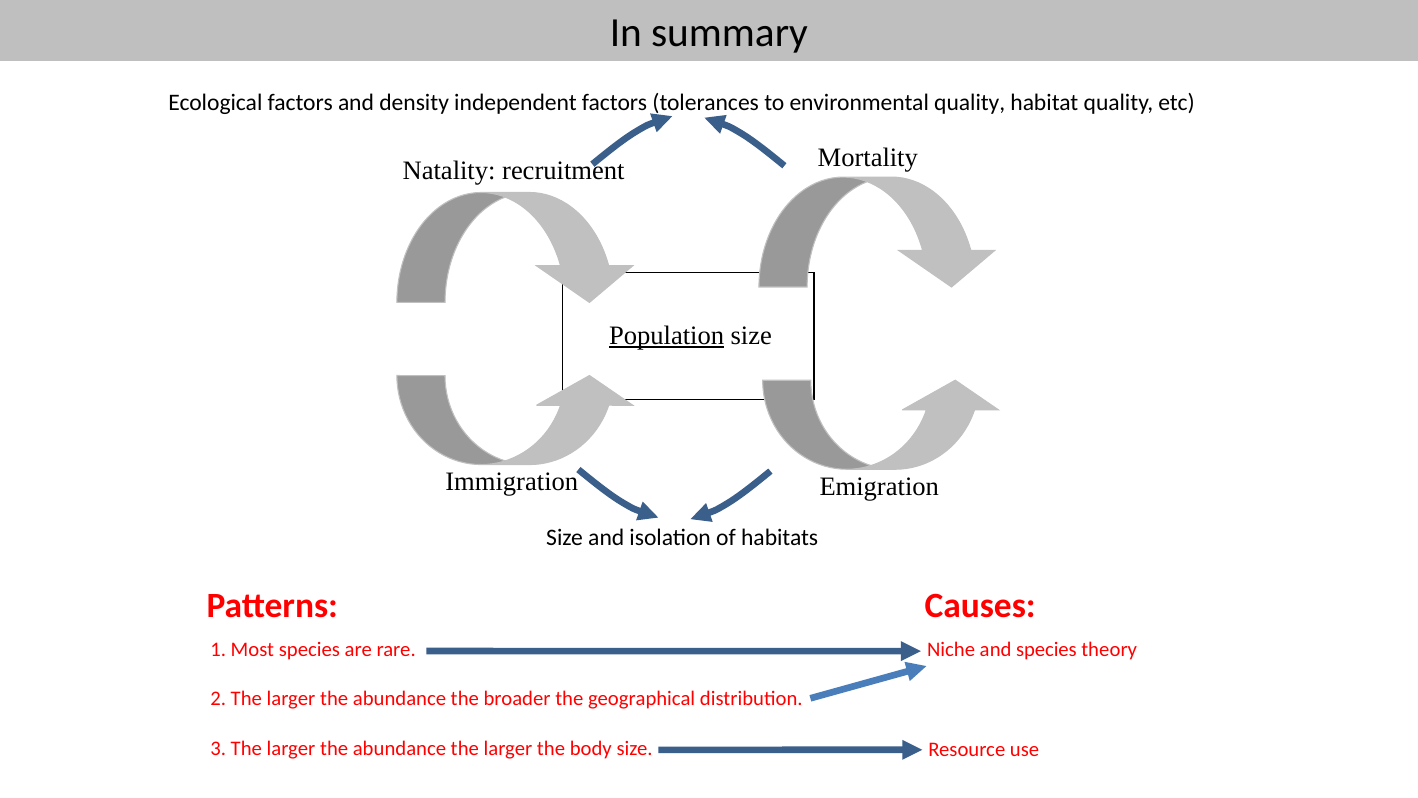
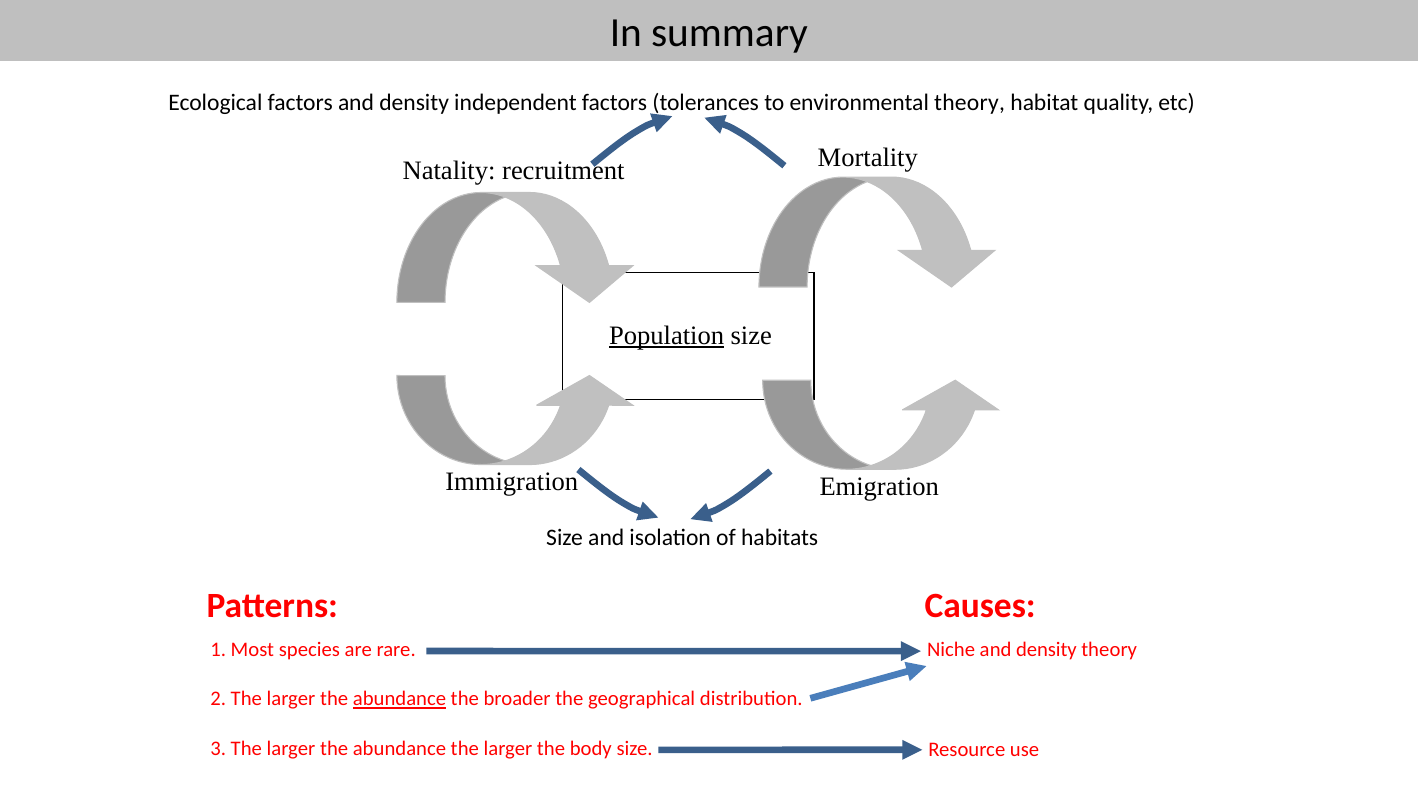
environmental quality: quality -> theory
Niche and species: species -> density
abundance at (399, 699) underline: none -> present
